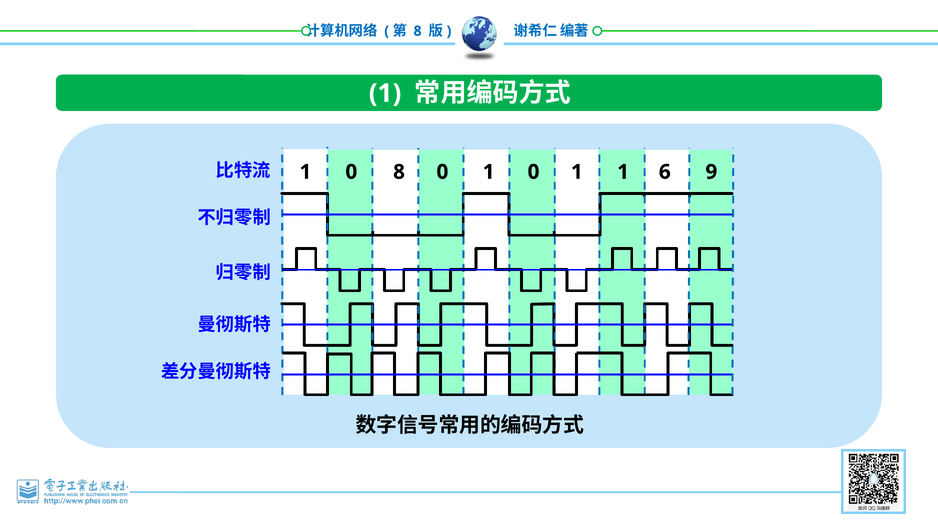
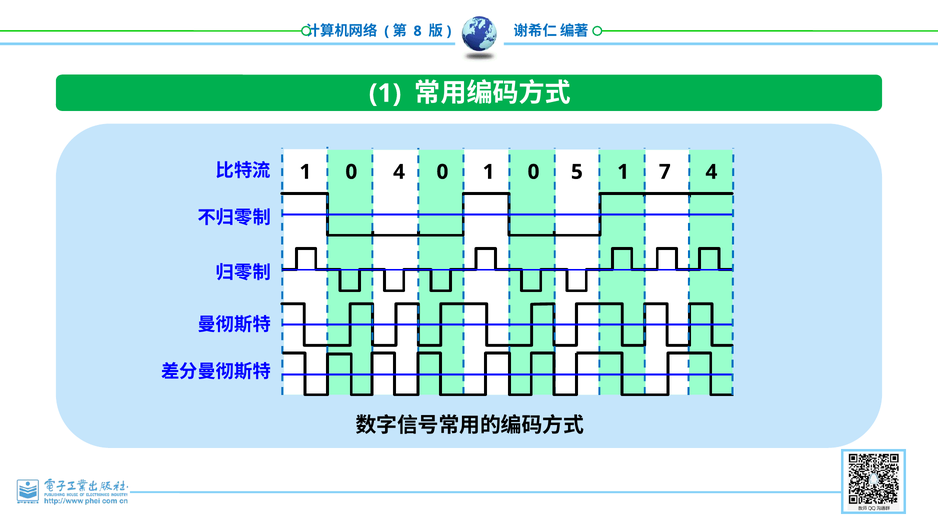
0 8: 8 -> 4
0 1: 1 -> 5
6: 6 -> 7
1 9: 9 -> 4
